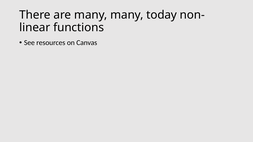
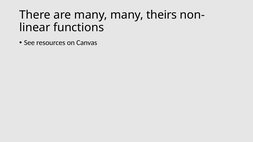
today: today -> theirs
